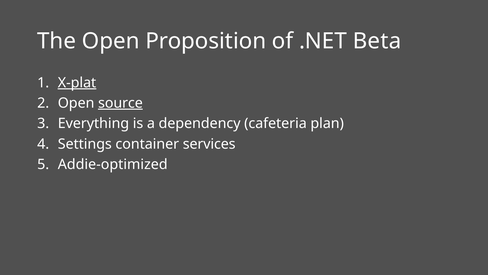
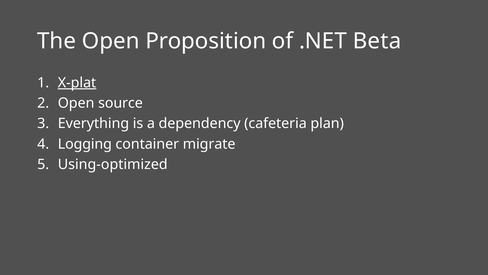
source underline: present -> none
Settings: Settings -> Logging
services: services -> migrate
Addie-optimized: Addie-optimized -> Using-optimized
